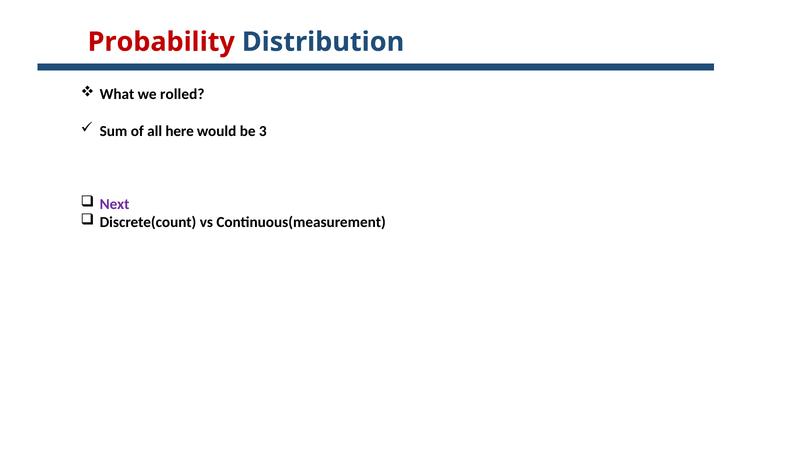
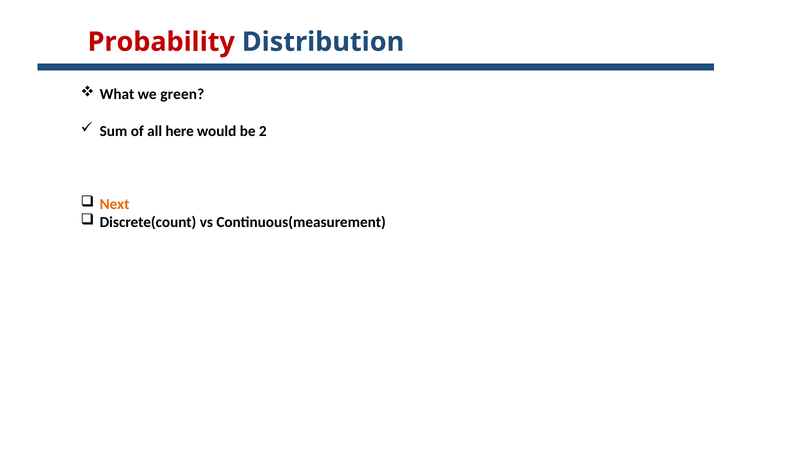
rolled: rolled -> green
3: 3 -> 2
Next colour: purple -> orange
